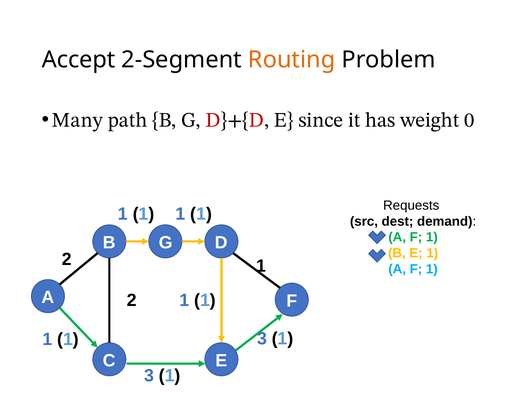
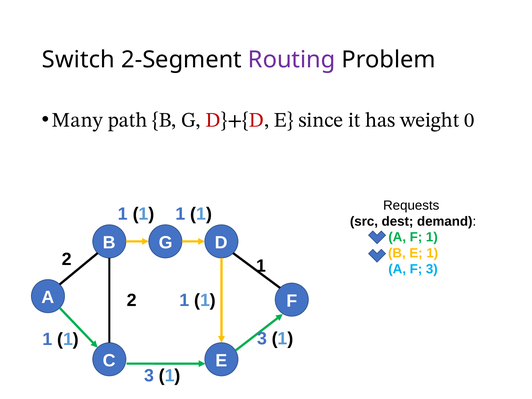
Accept: Accept -> Switch
Routing colour: orange -> purple
1 at (432, 269): 1 -> 3
